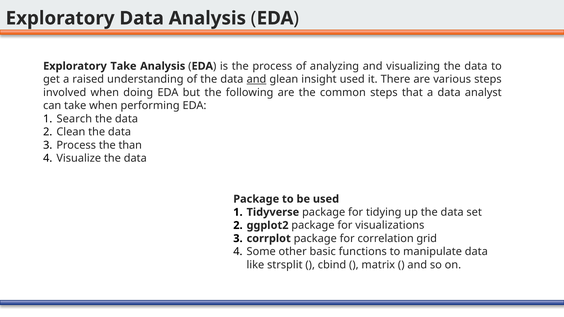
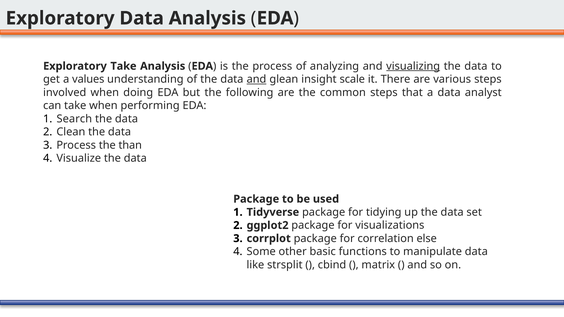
visualizing underline: none -> present
raised: raised -> values
insight used: used -> scale
grid: grid -> else
